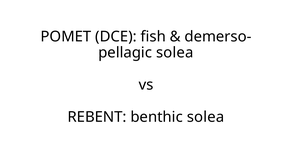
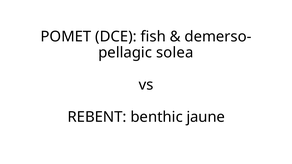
benthic solea: solea -> jaune
